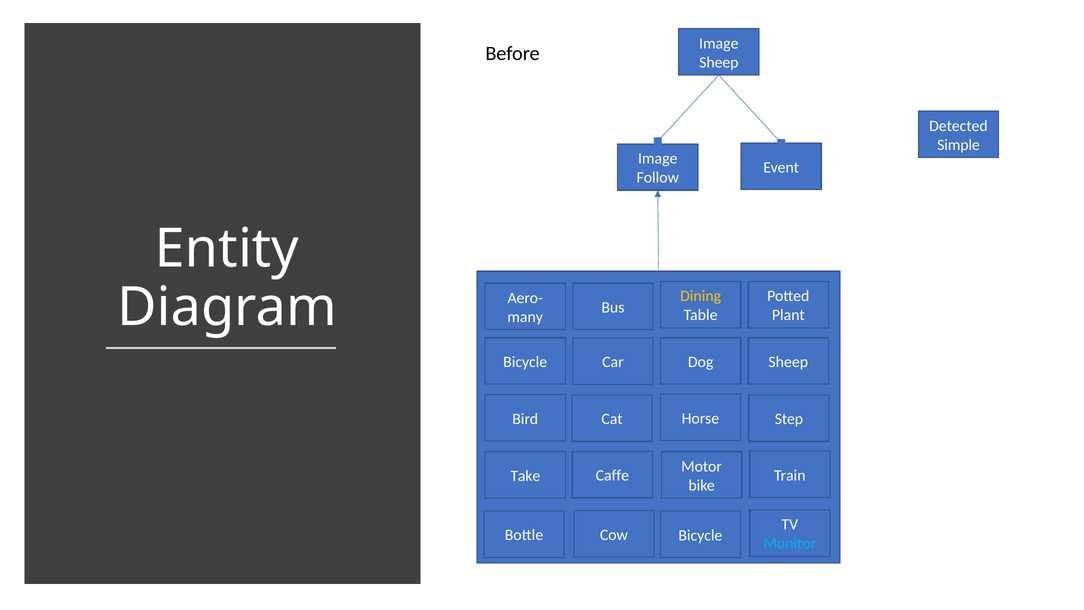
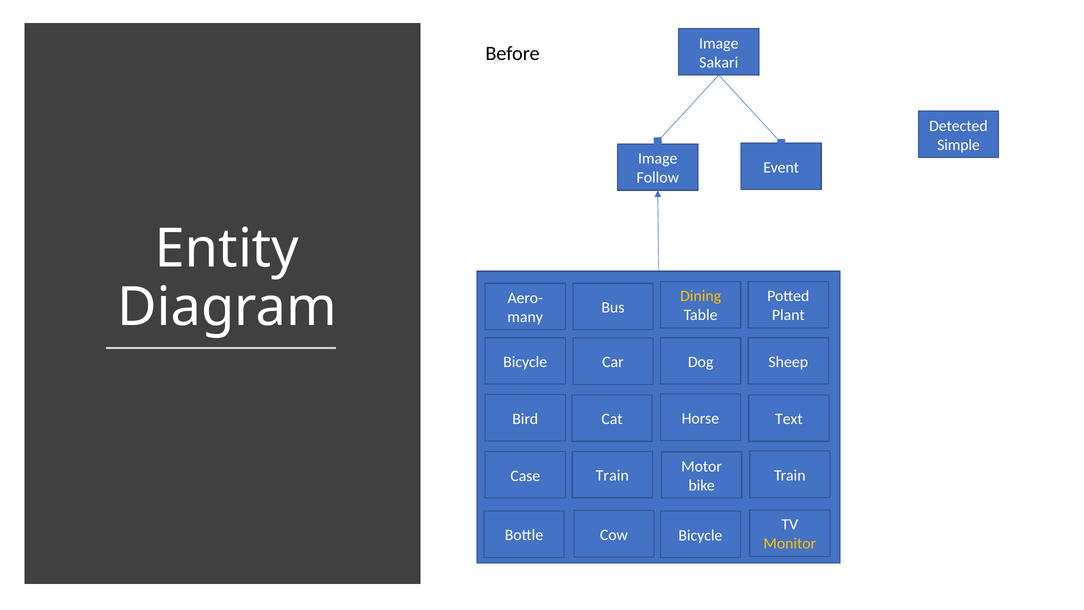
Sheep at (719, 62): Sheep -> Sakari
Step: Step -> Text
Caffe at (612, 476): Caffe -> Train
Take: Take -> Case
Monitor colour: light blue -> yellow
